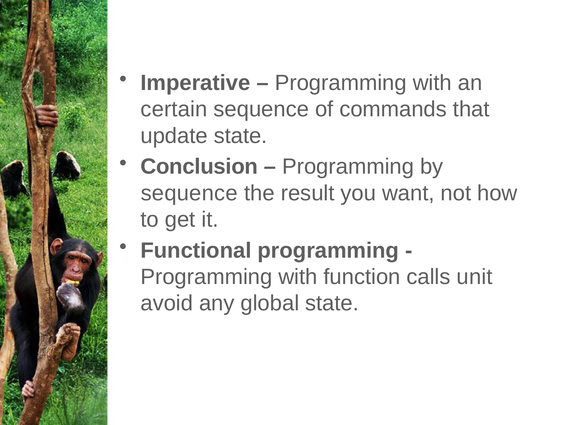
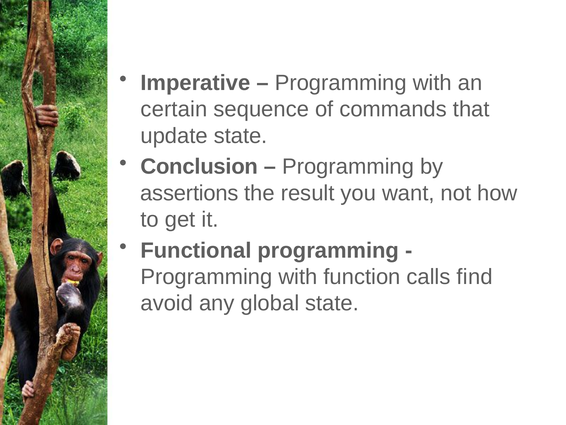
sequence at (189, 193): sequence -> assertions
unit: unit -> find
